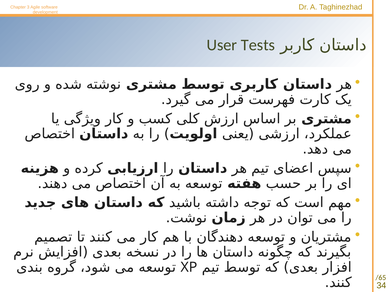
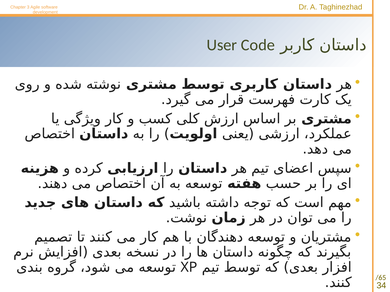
Tests: Tests -> Code
